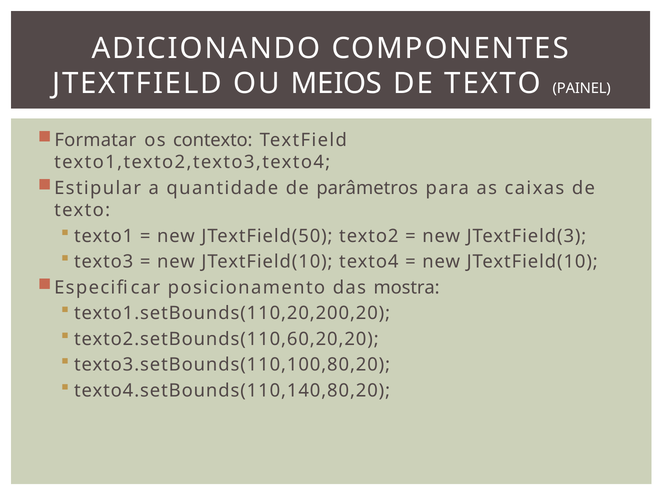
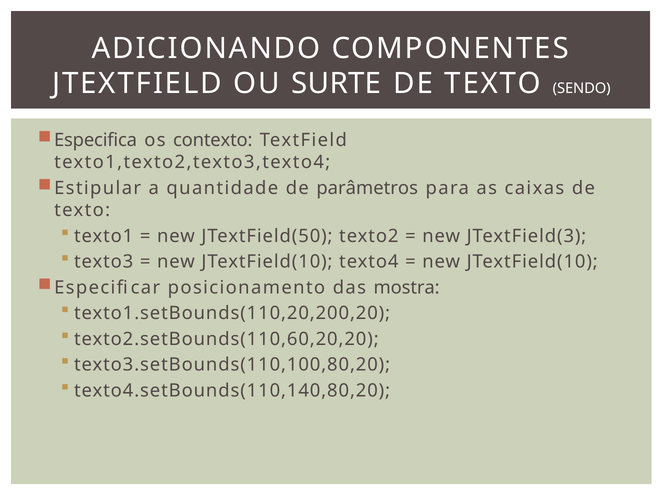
MEIOS: MEIOS -> SURTE
PAINEL: PAINEL -> SENDO
Formatar: Formatar -> Especifica
